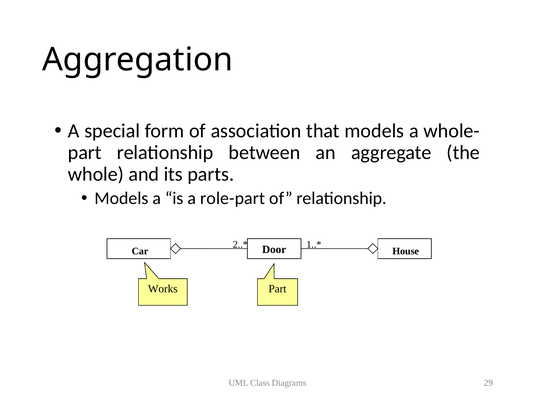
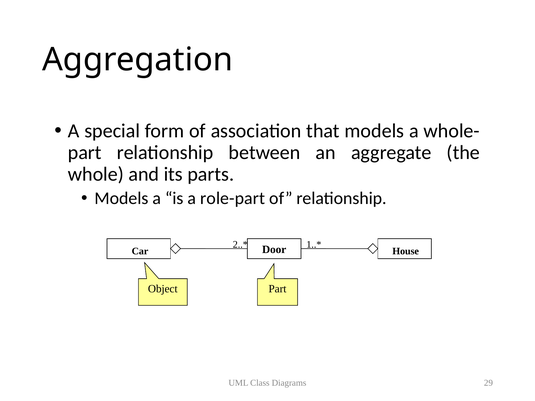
Works: Works -> Object
